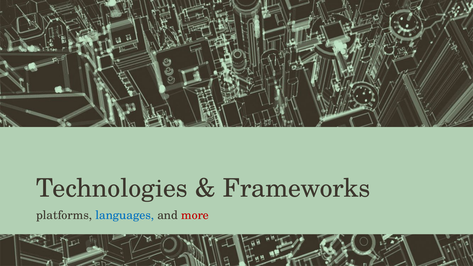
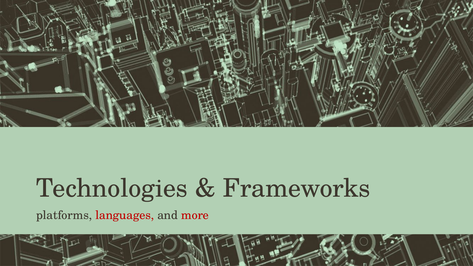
languages colour: blue -> red
